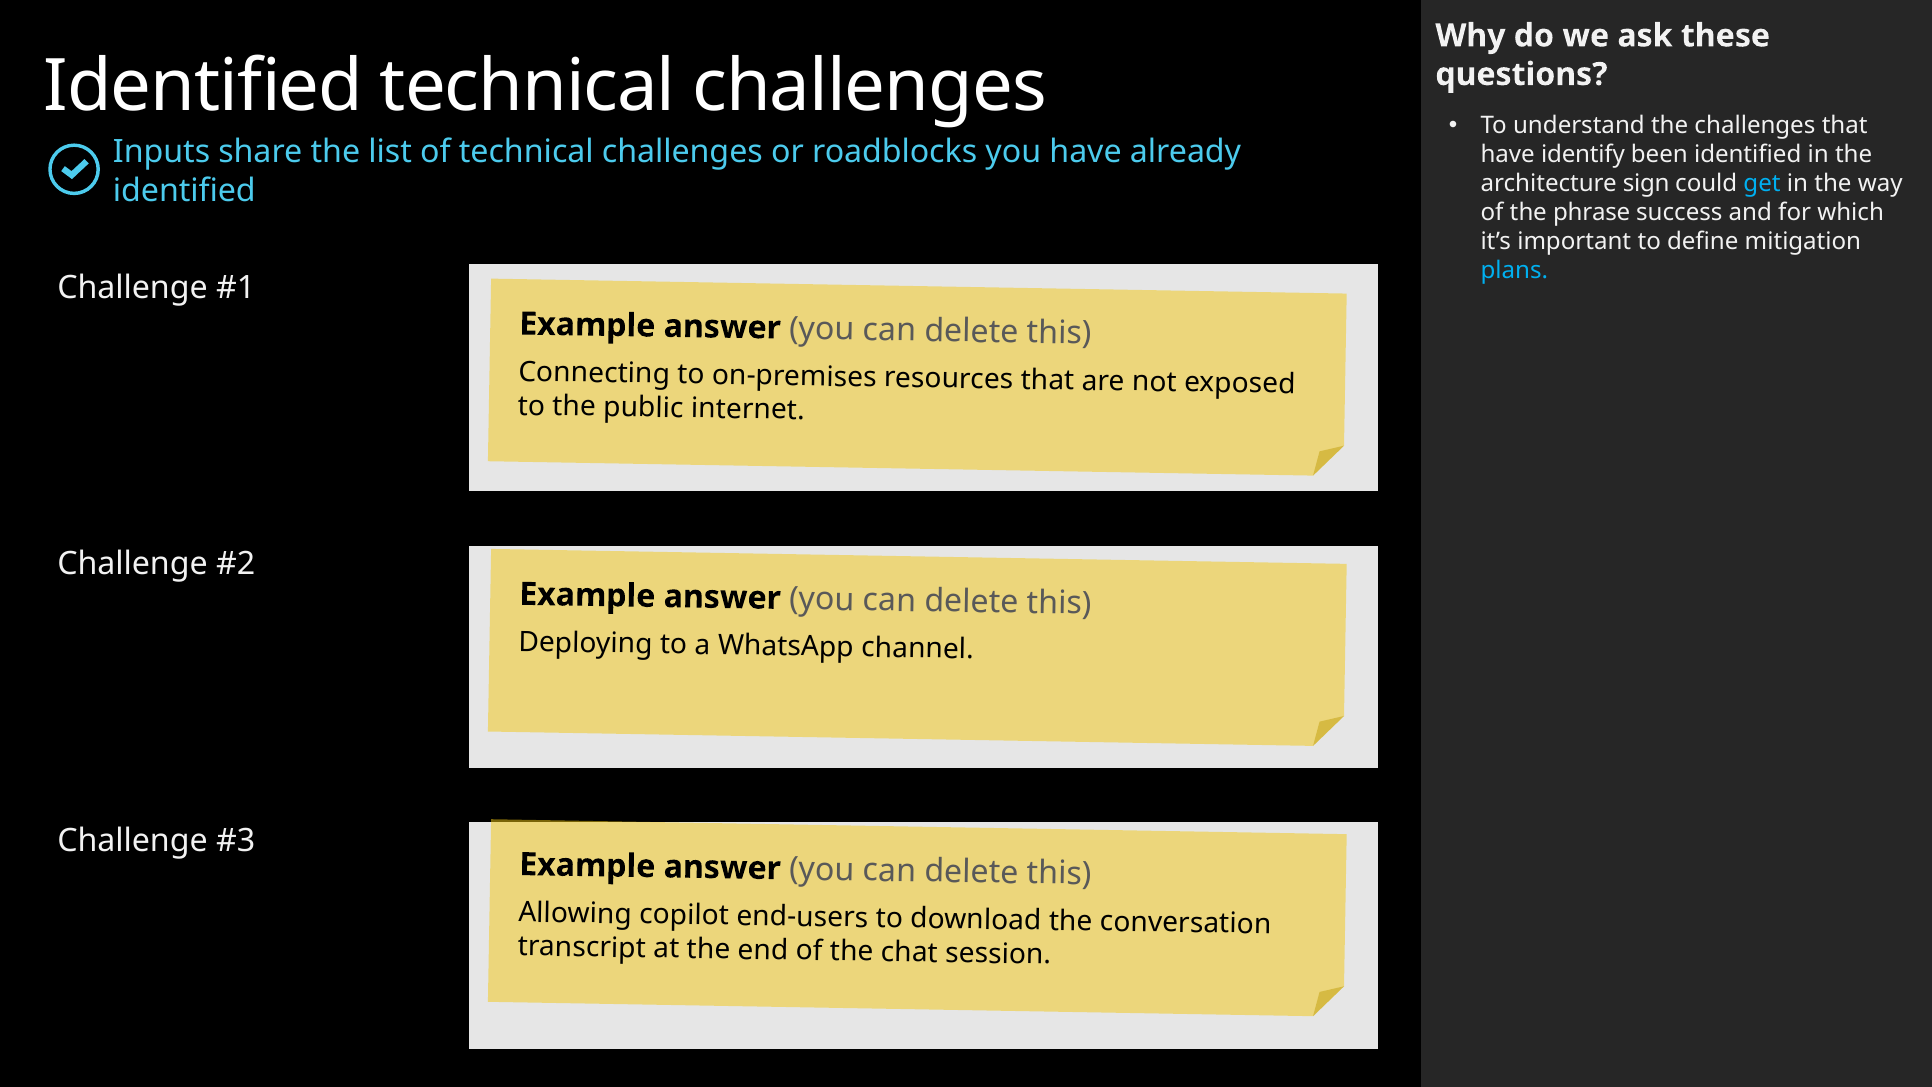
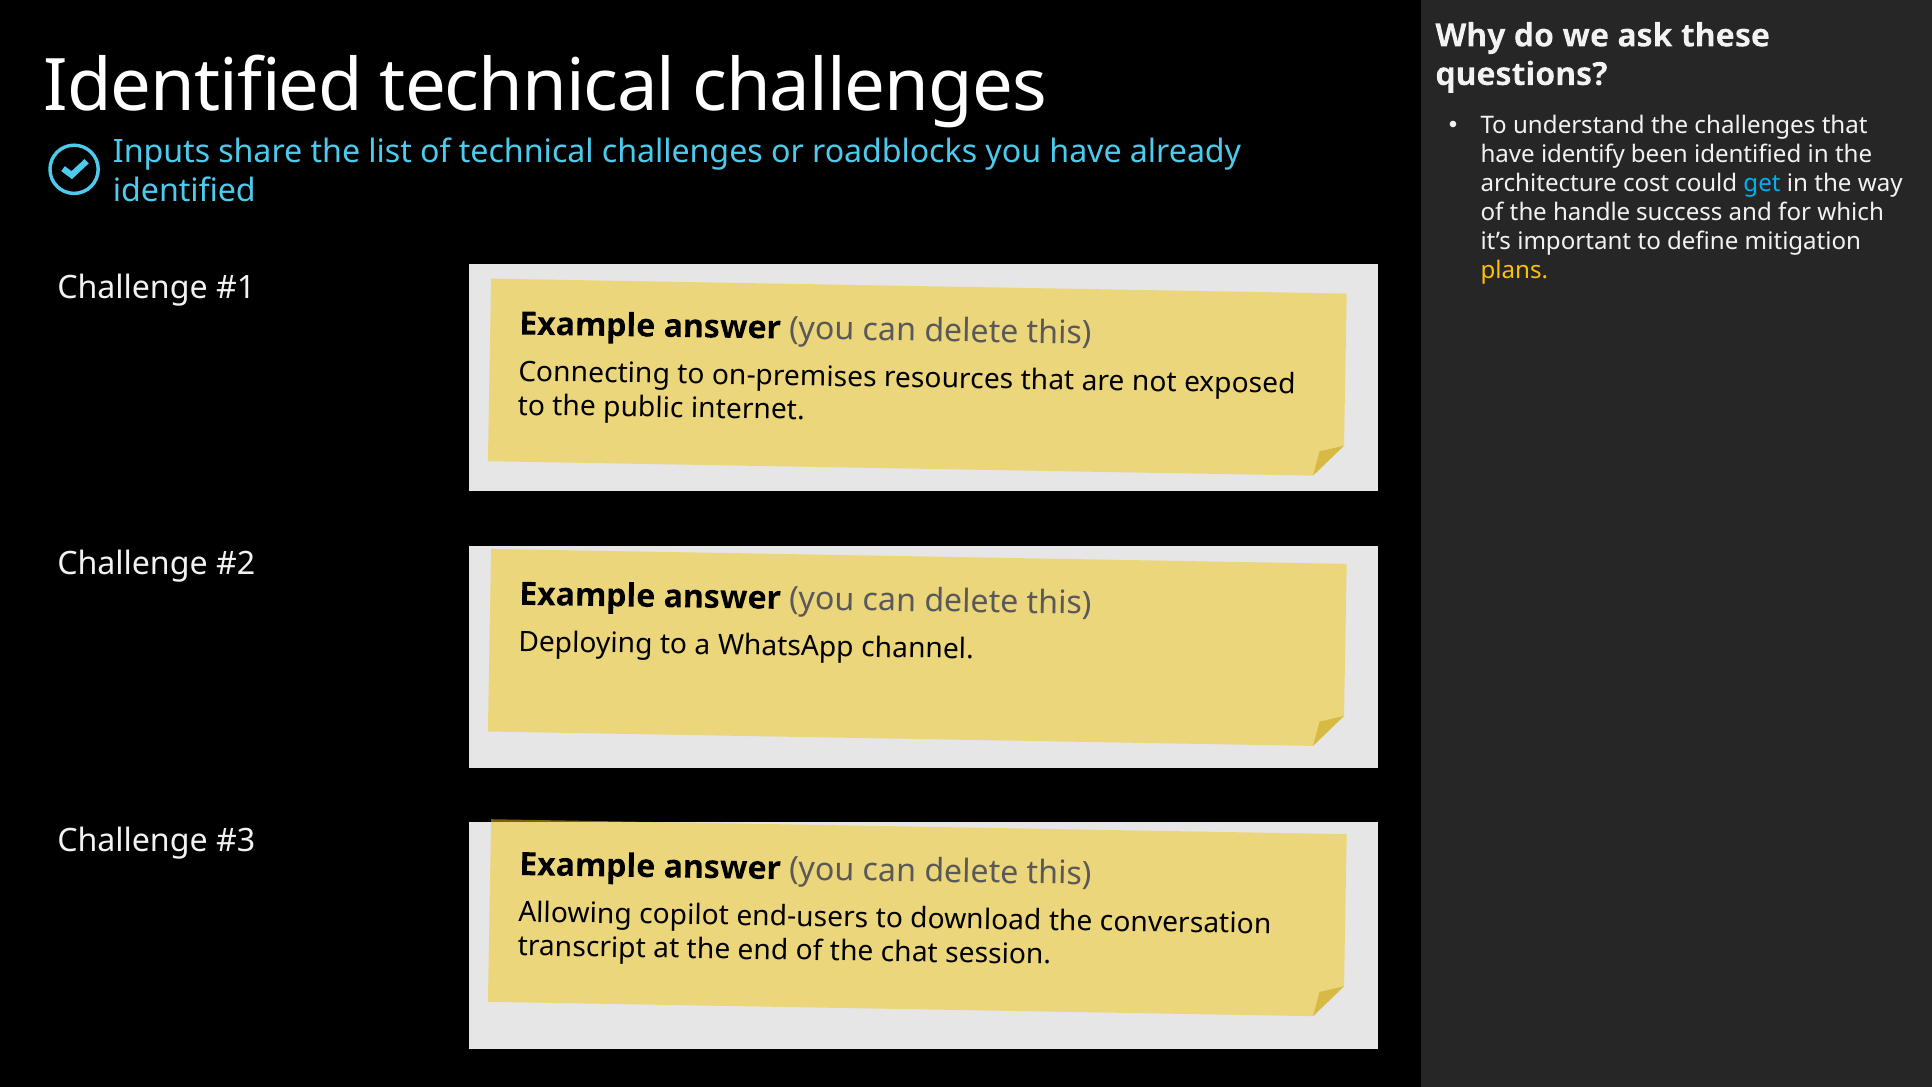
sign: sign -> cost
phrase: phrase -> handle
plans colour: light blue -> yellow
